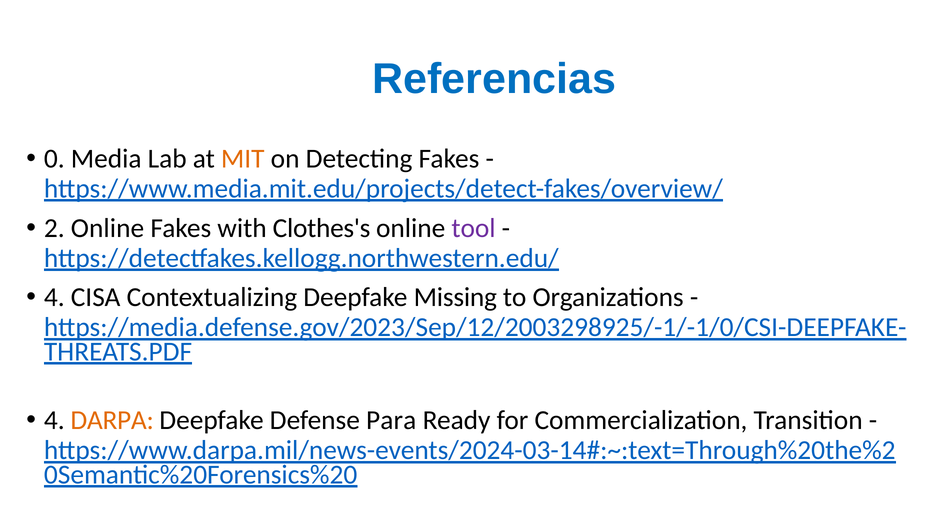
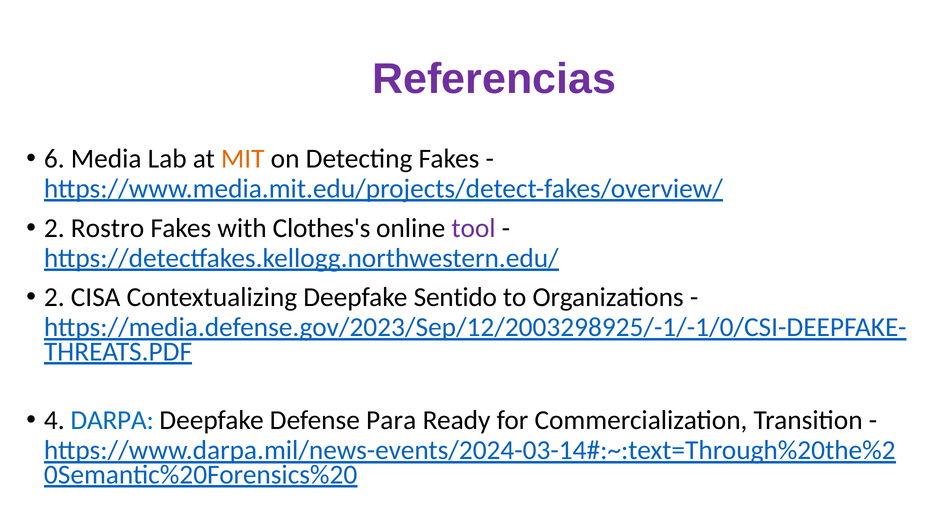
Referencias colour: blue -> purple
0: 0 -> 6
2 Online: Online -> Rostro
4 at (54, 298): 4 -> 2
Missing: Missing -> Sentido
DARPA colour: orange -> blue
